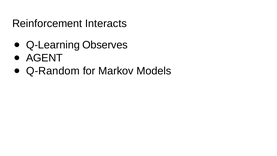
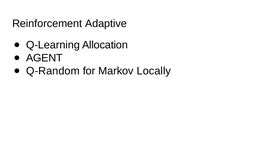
Interacts: Interacts -> Adaptive
Observes: Observes -> Allocation
Models: Models -> Locally
